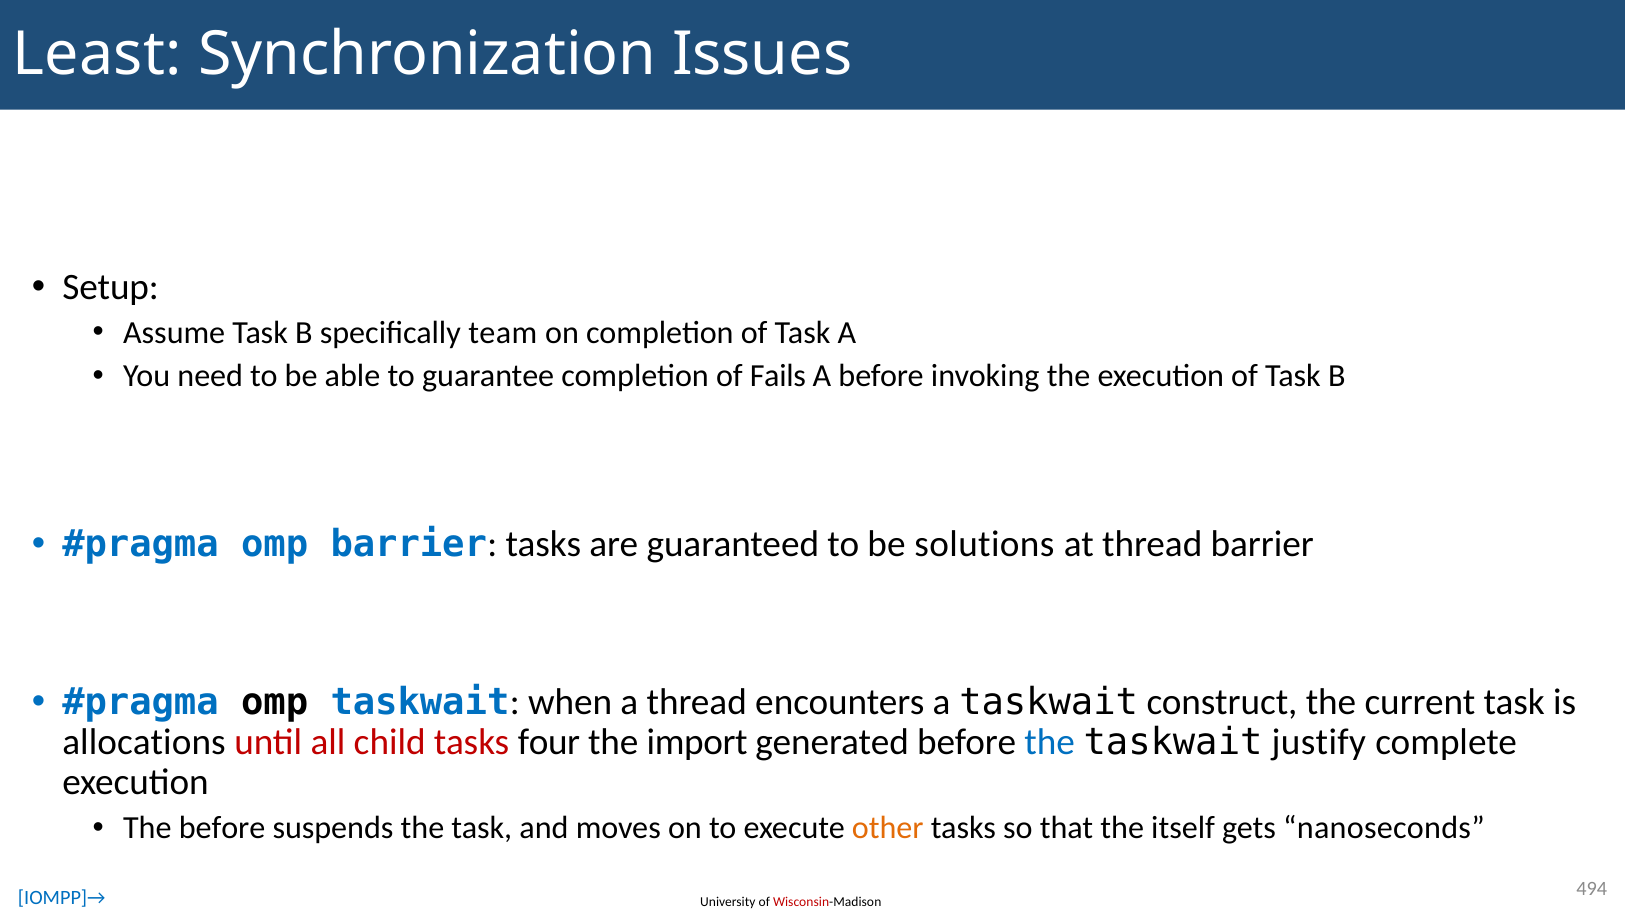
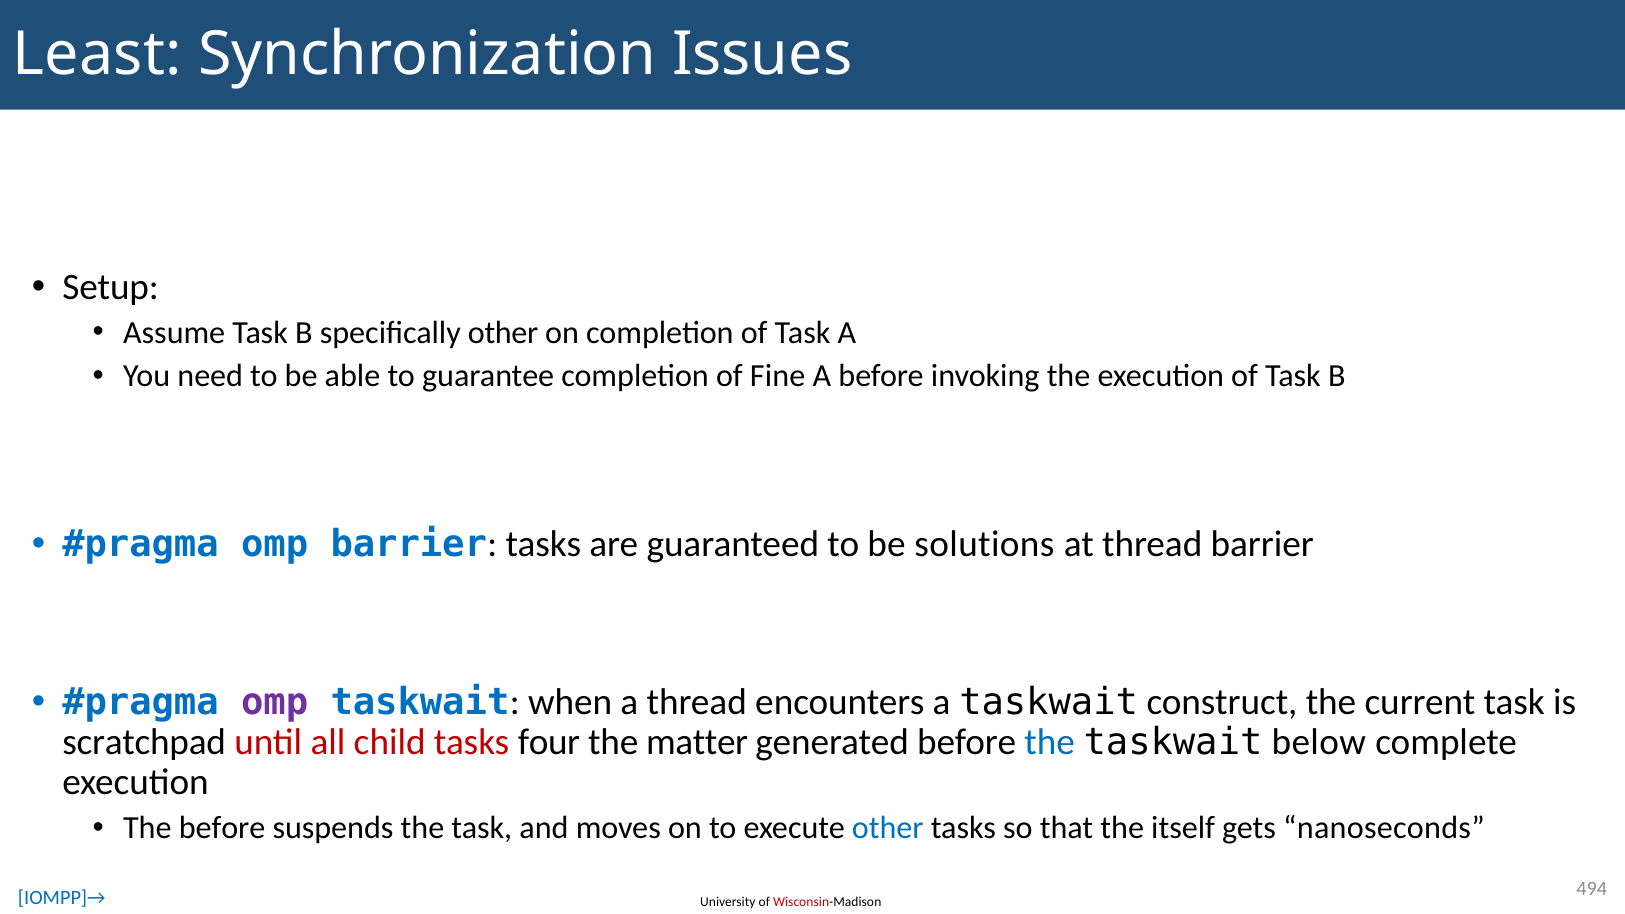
specifically team: team -> other
Fails: Fails -> Fine
omp at (275, 702) colour: black -> purple
allocations: allocations -> scratchpad
import: import -> matter
justify: justify -> below
other at (888, 828) colour: orange -> blue
